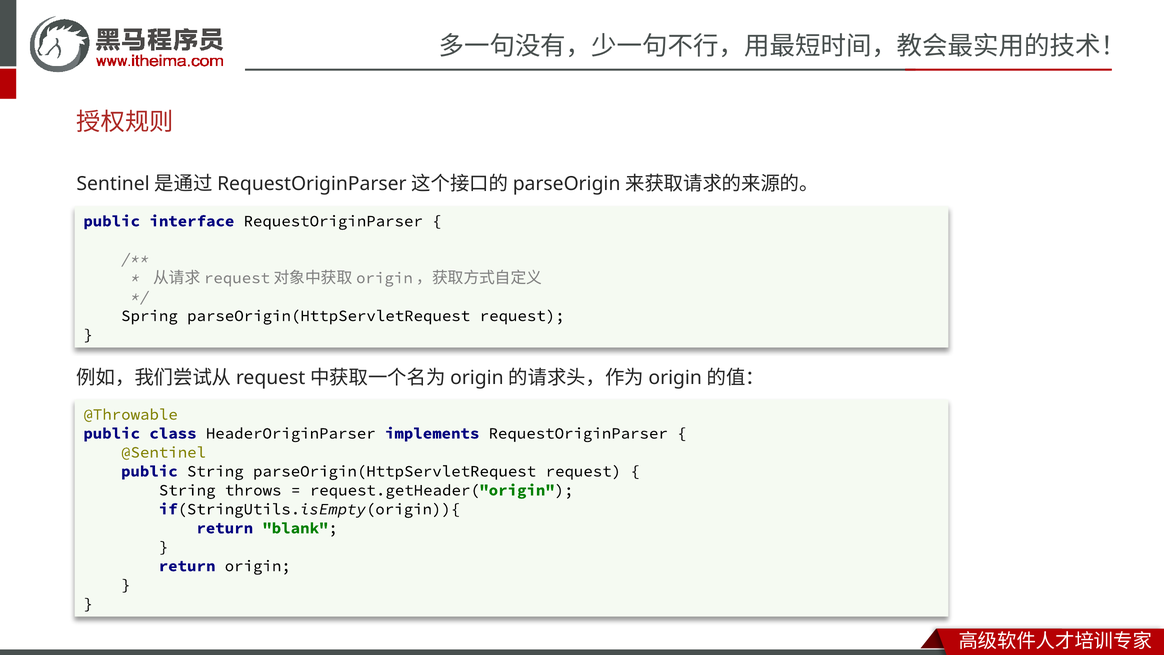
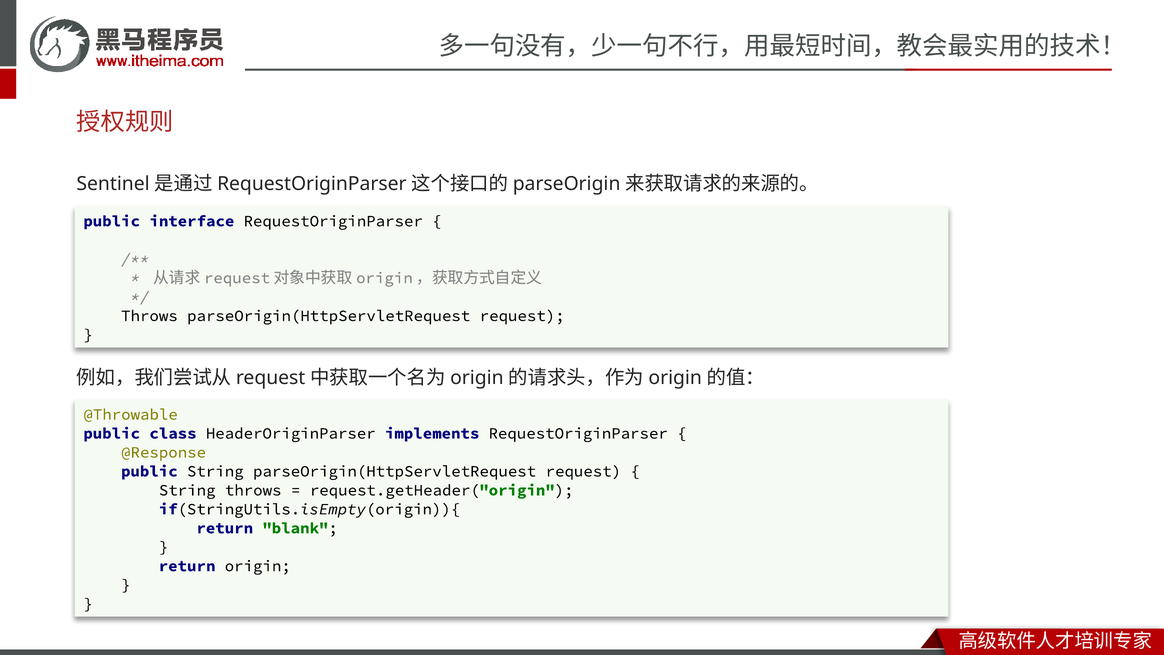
Spring at (149, 316): Spring -> Throws
@Sentinel: @Sentinel -> @Response
